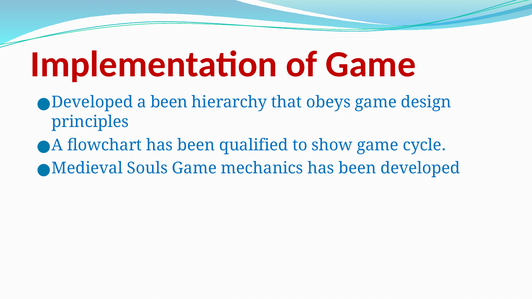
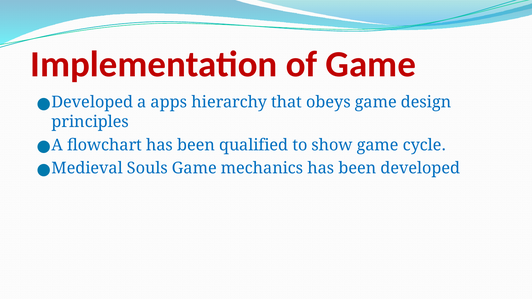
a been: been -> apps
